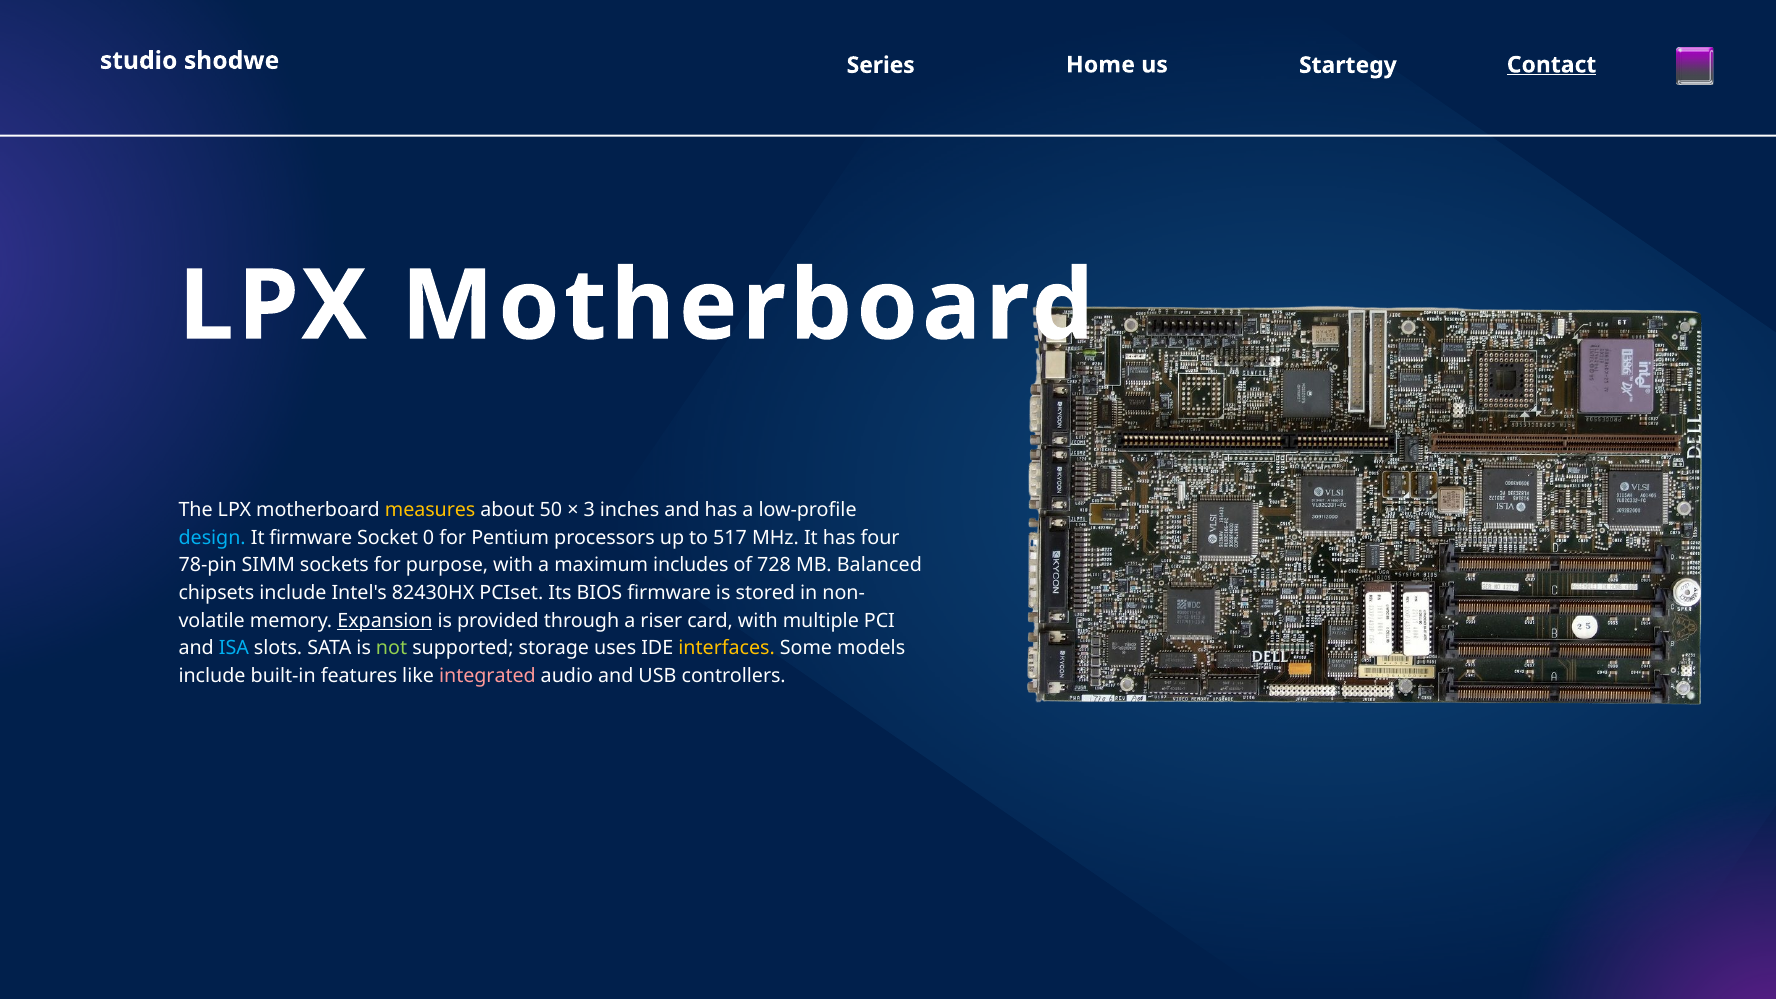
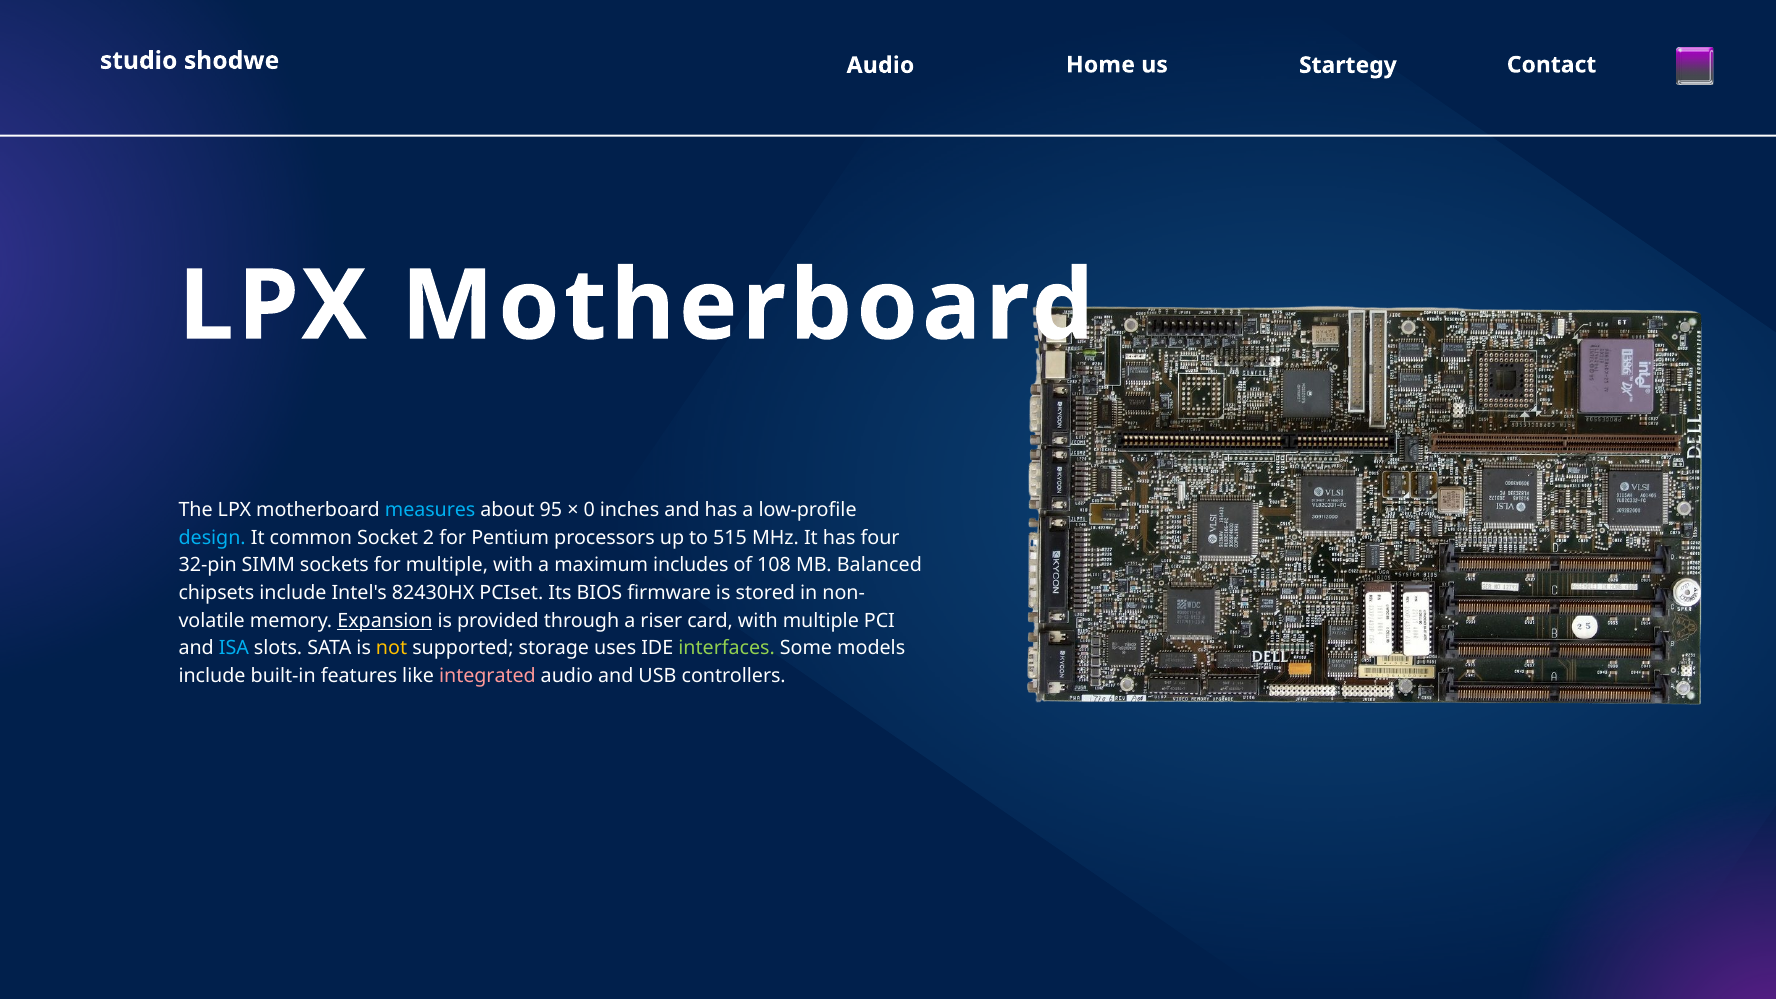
shodwe Series: Series -> Audio
Contact underline: present -> none
measures colour: yellow -> light blue
50: 50 -> 95
3: 3 -> 0
It firmware: firmware -> common
0: 0 -> 2
517: 517 -> 515
78-pin: 78-pin -> 32-pin
for purpose: purpose -> multiple
728: 728 -> 108
not colour: light green -> yellow
interfaces colour: yellow -> light green
